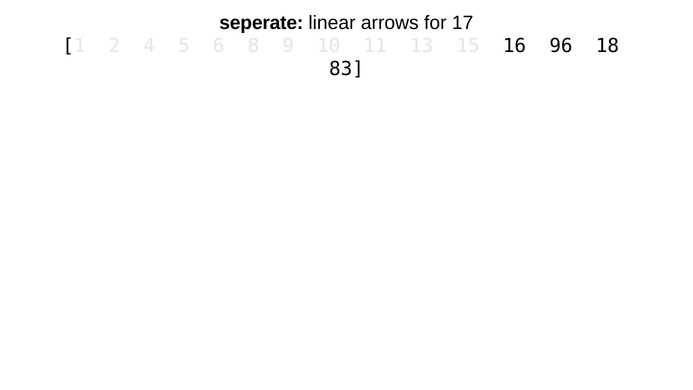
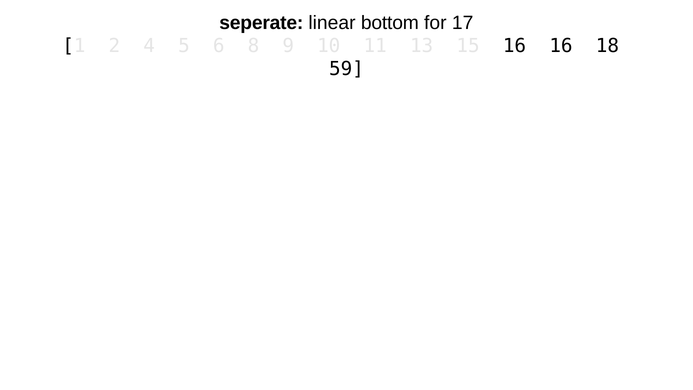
arrows: arrows -> bottom
16 96: 96 -> 16
83: 83 -> 59
